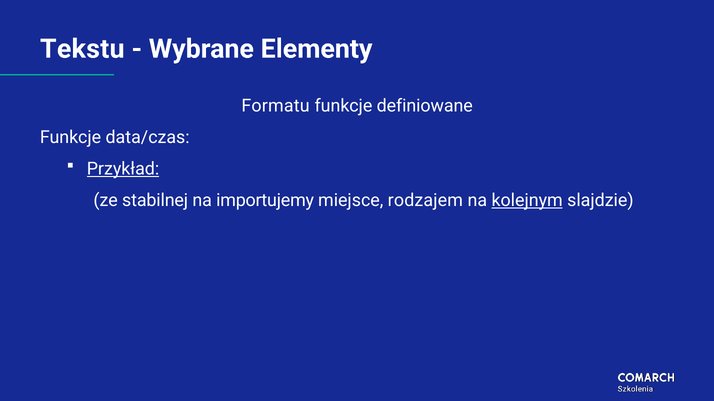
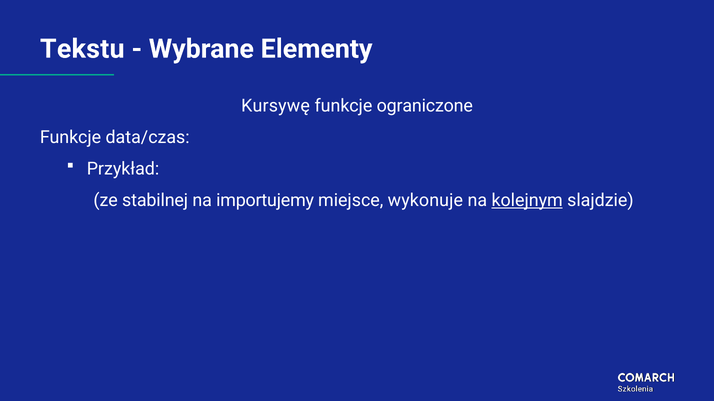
Formatu: Formatu -> Kursywę
definiowane: definiowane -> ograniczone
Przykład underline: present -> none
rodzajem: rodzajem -> wykonuje
